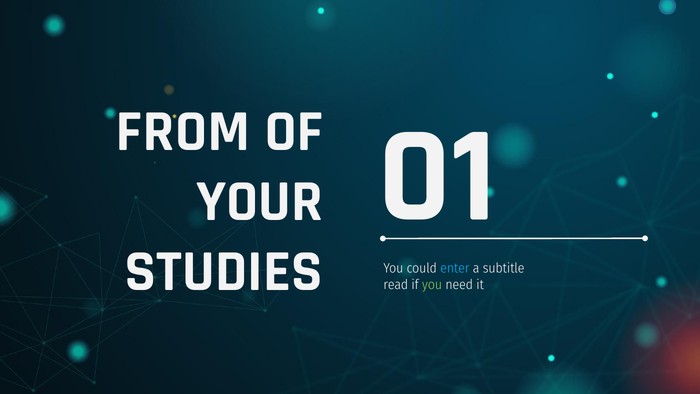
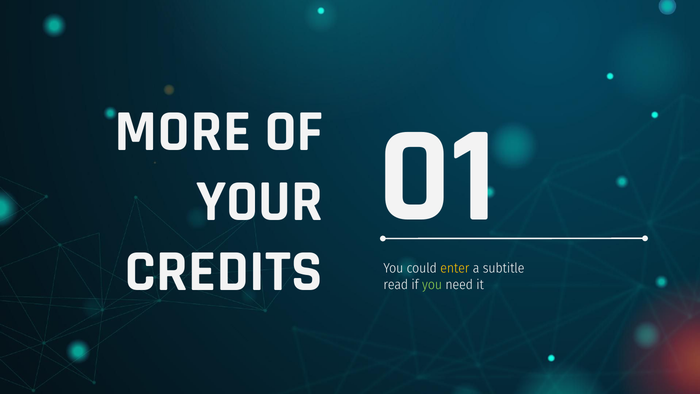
FROM: FROM -> MORE
STUDIES: STUDIES -> CREDITS
enter colour: light blue -> yellow
